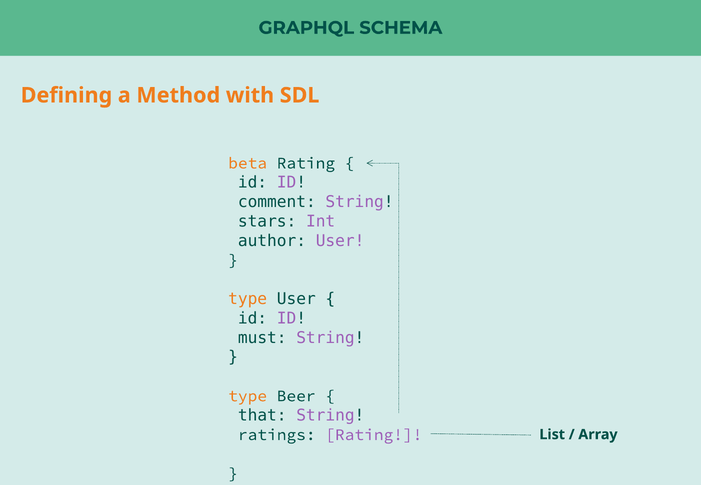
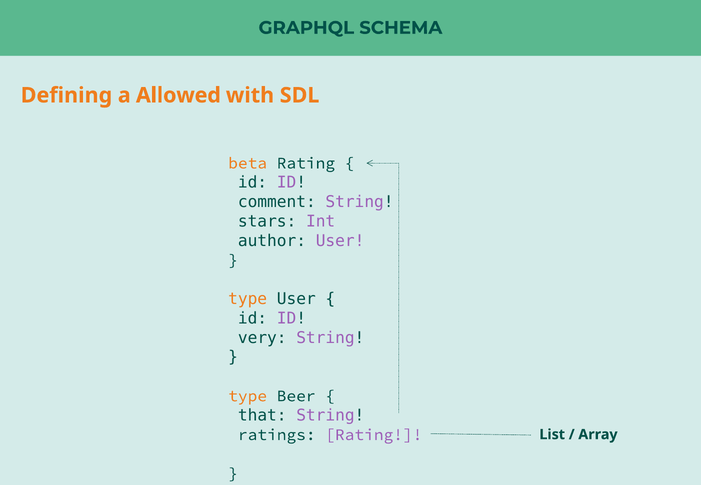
Method: Method -> Allowed
must: must -> very
